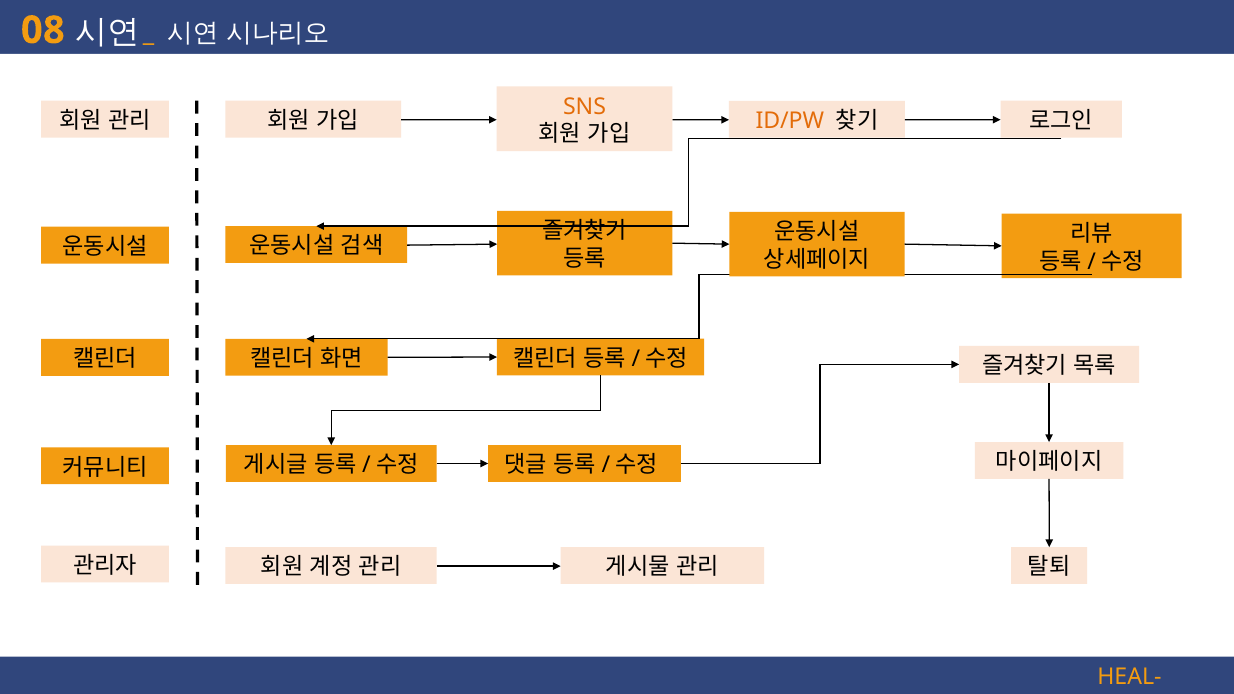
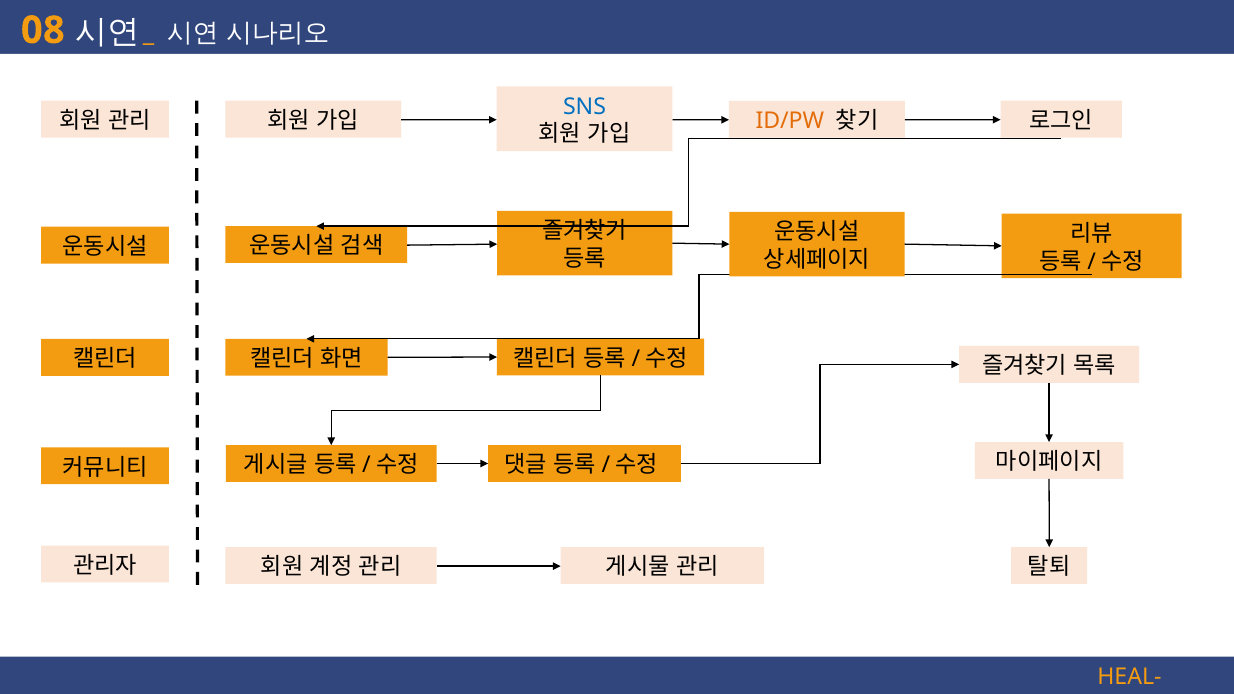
SNS colour: orange -> blue
